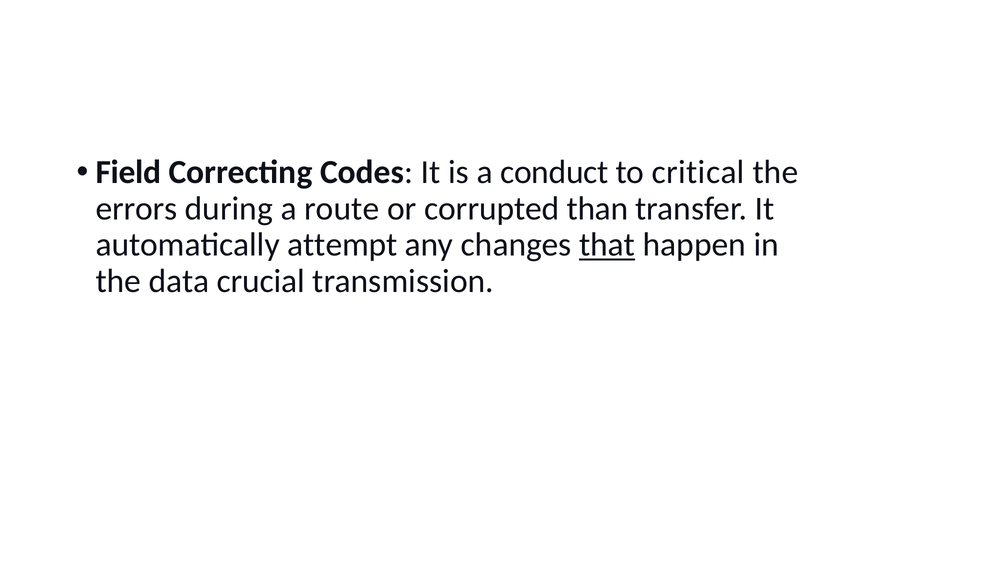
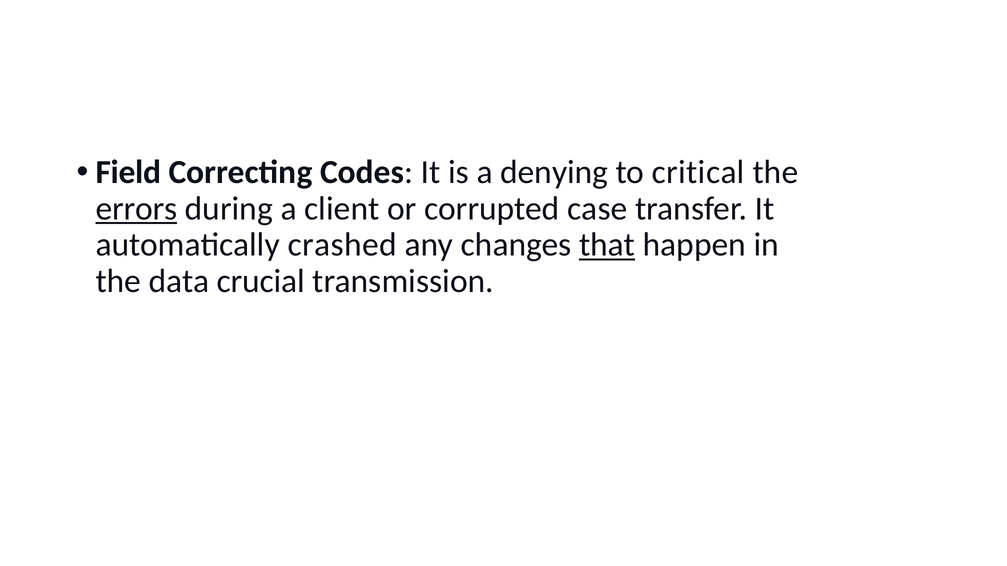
conduct: conduct -> denying
errors underline: none -> present
route: route -> client
than: than -> case
attempt: attempt -> crashed
